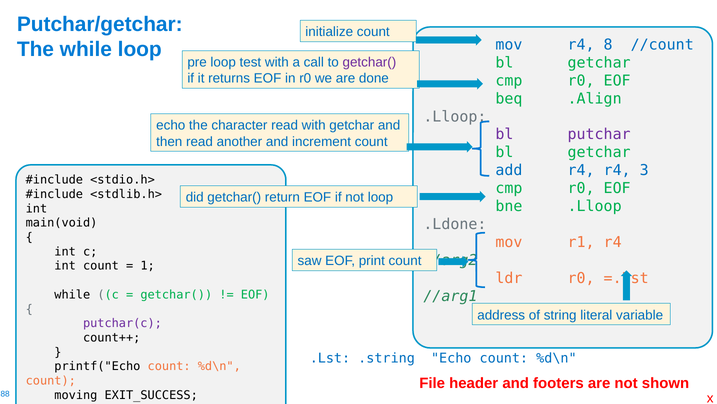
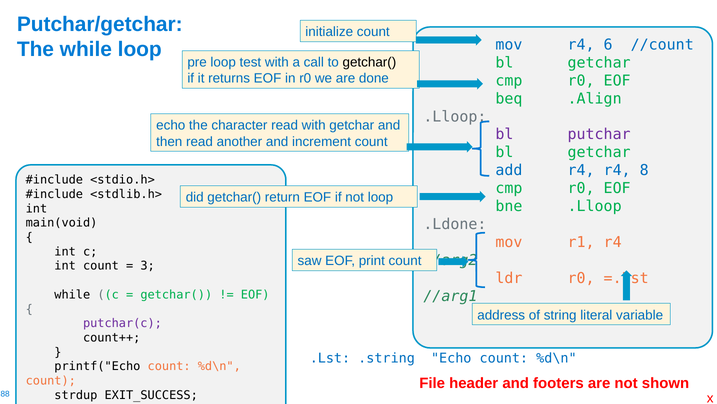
8: 8 -> 6
getchar( at (369, 62) colour: purple -> black
3: 3 -> 8
1: 1 -> 3
moving: moving -> strdup
